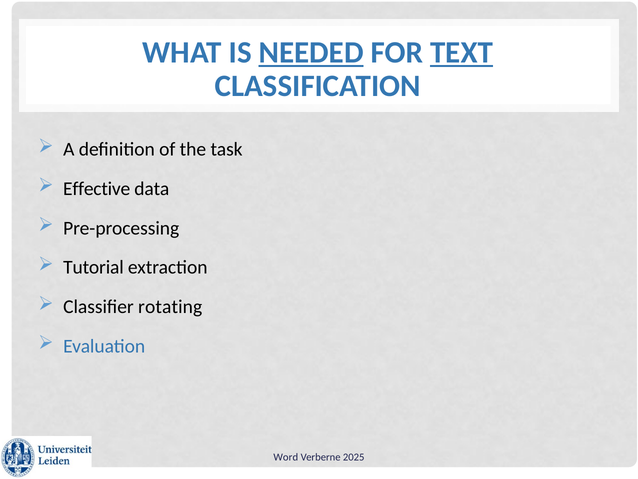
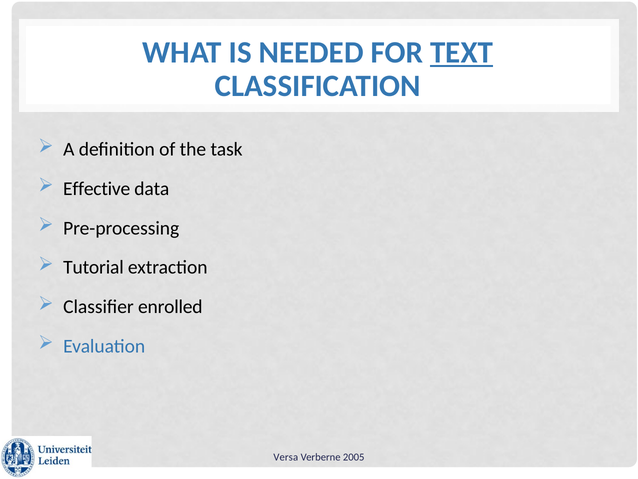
NEEDED underline: present -> none
rotating: rotating -> enrolled
Word: Word -> Versa
2025: 2025 -> 2005
